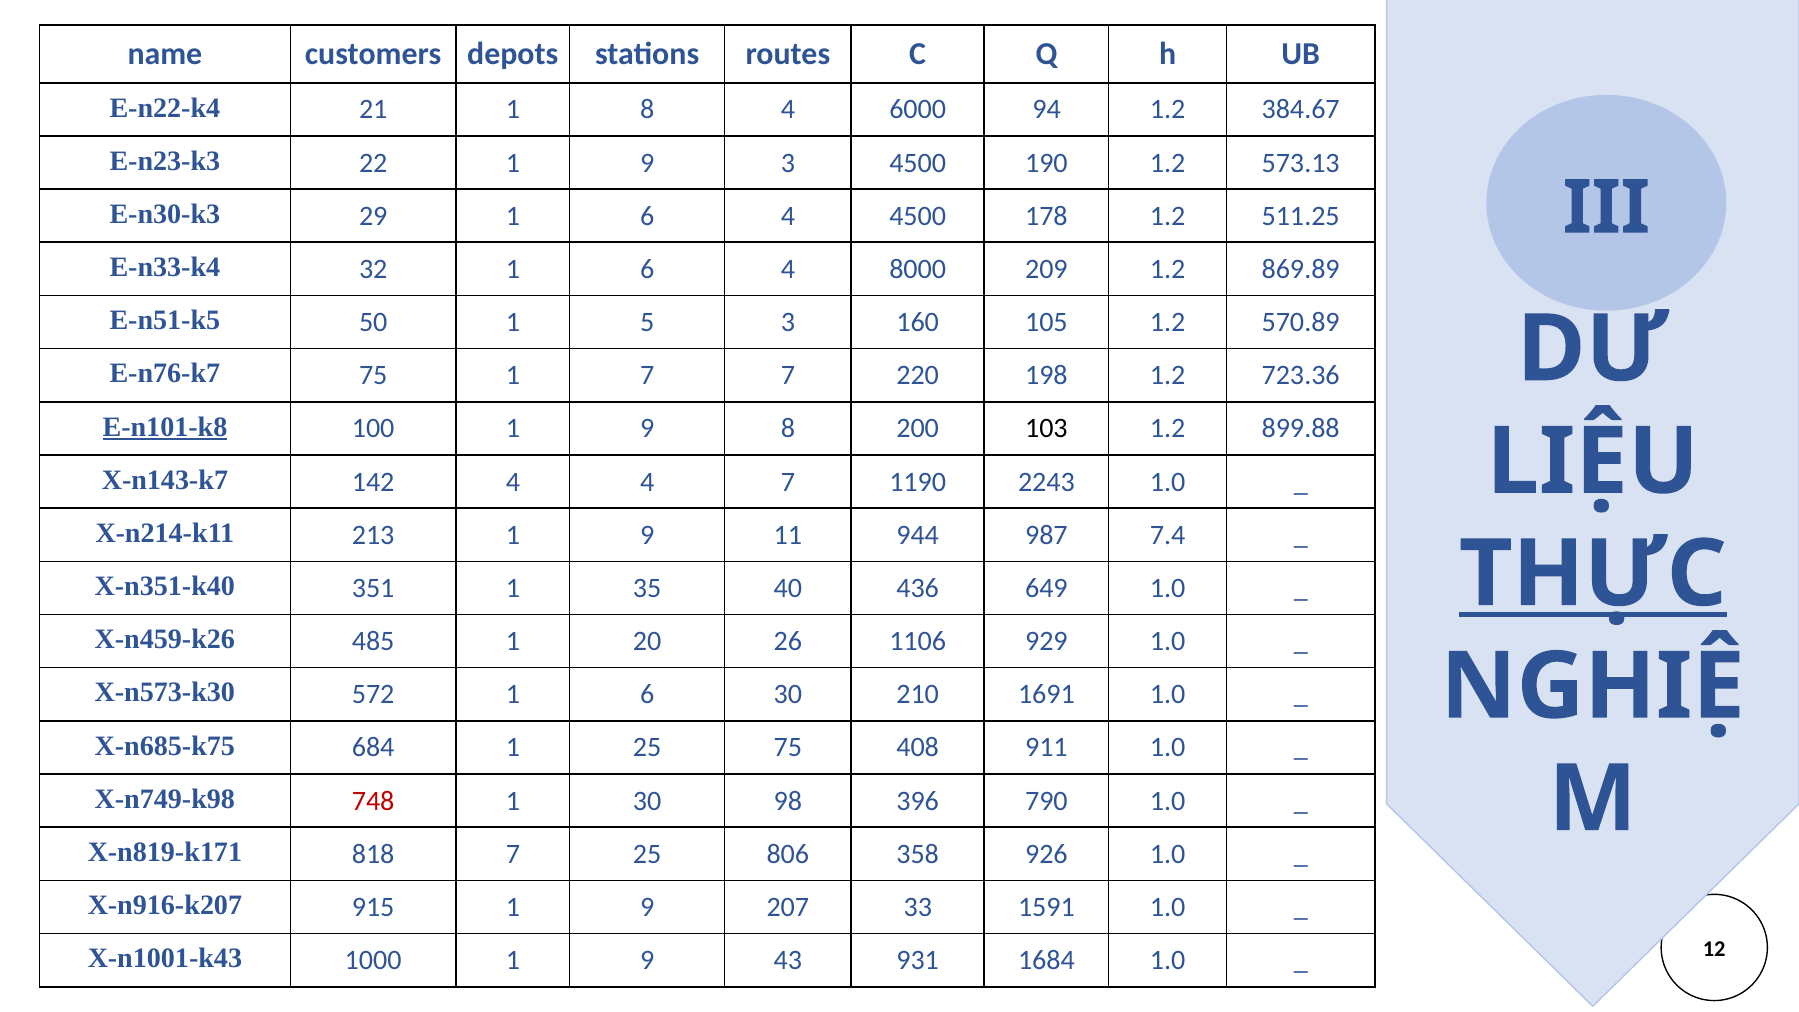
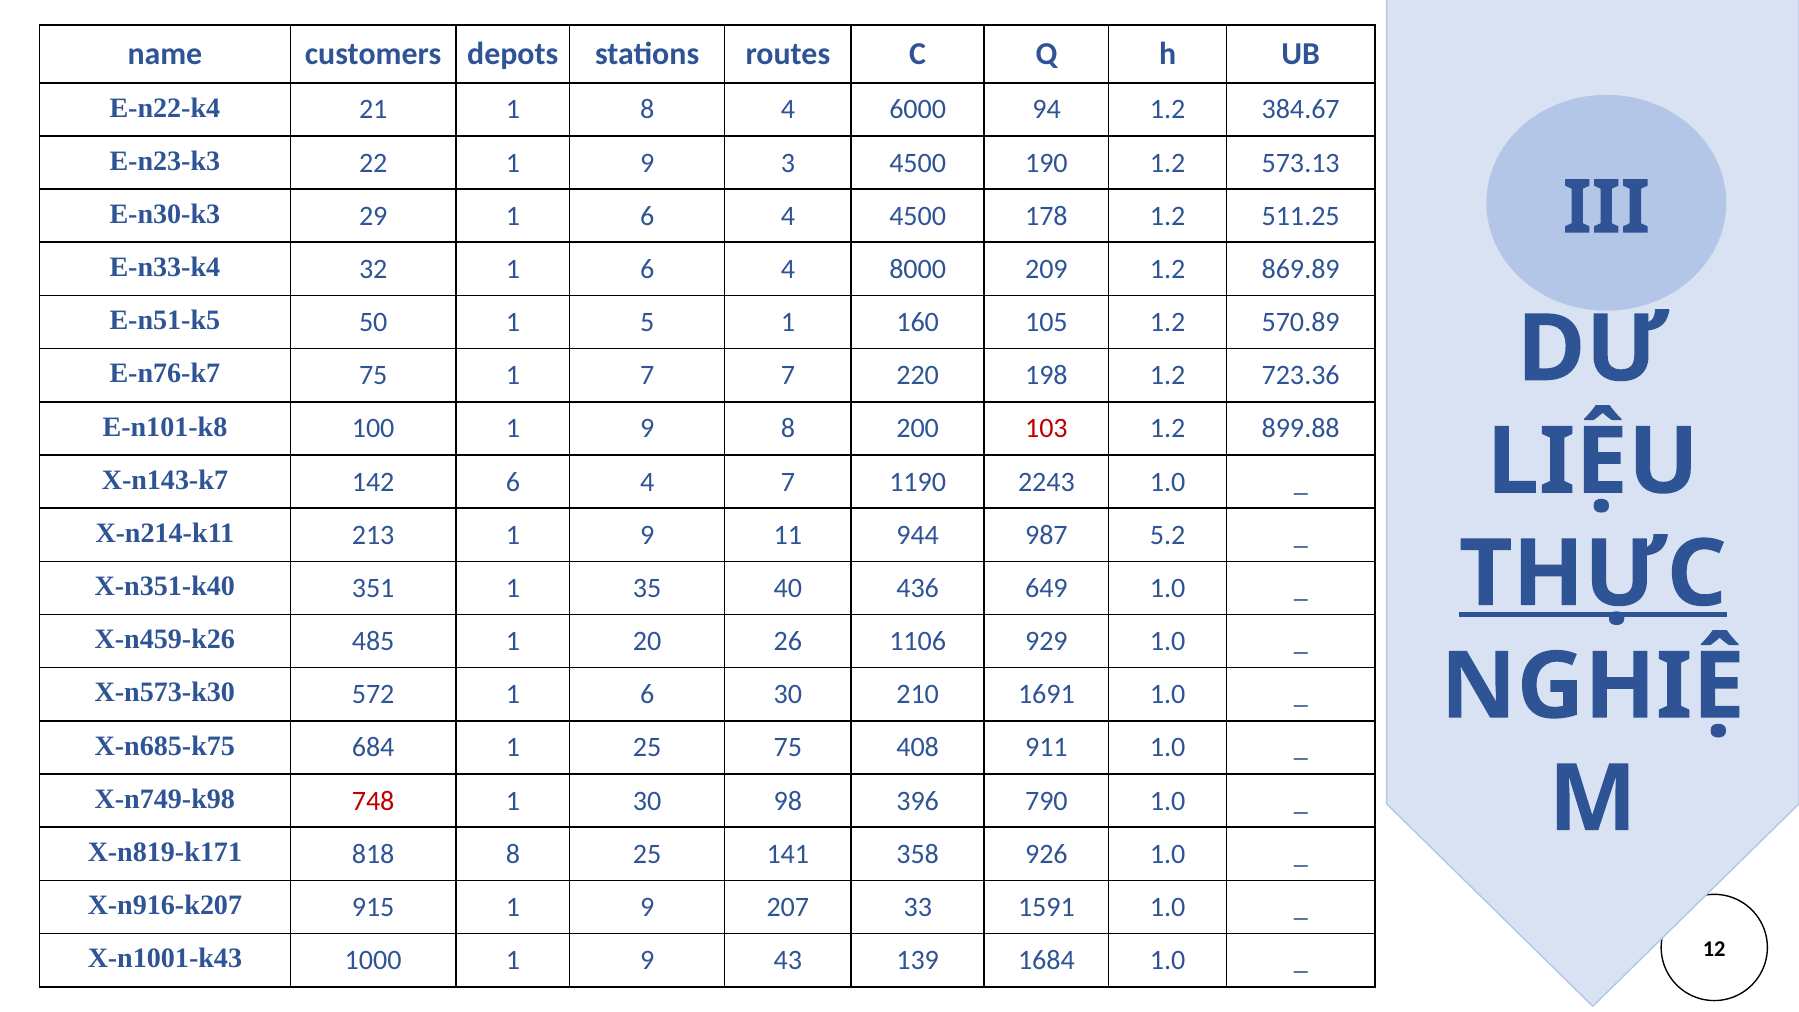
5 3: 3 -> 1
E-n101-k8 underline: present -> none
103 colour: black -> red
142 4: 4 -> 6
7.4: 7.4 -> 5.2
818 7: 7 -> 8
806: 806 -> 141
931: 931 -> 139
